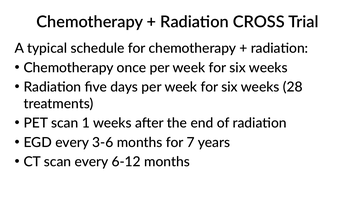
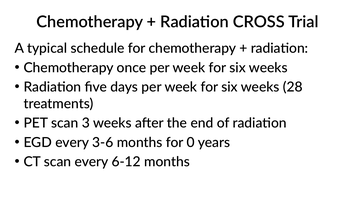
1: 1 -> 3
7: 7 -> 0
